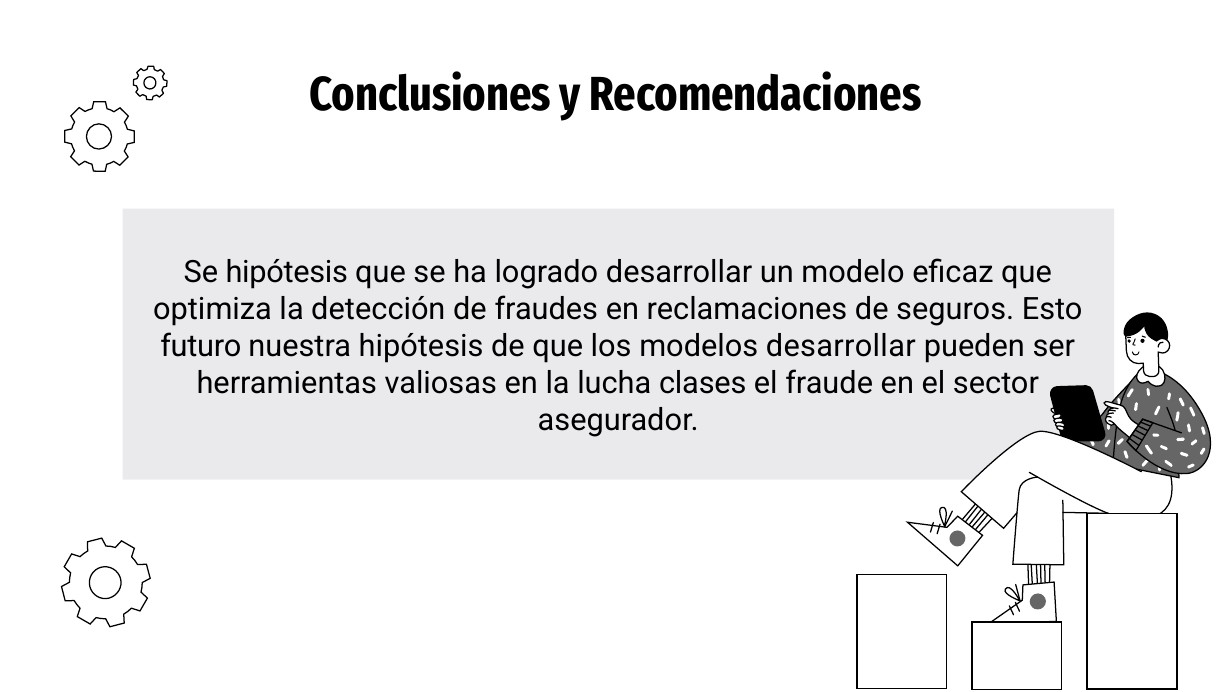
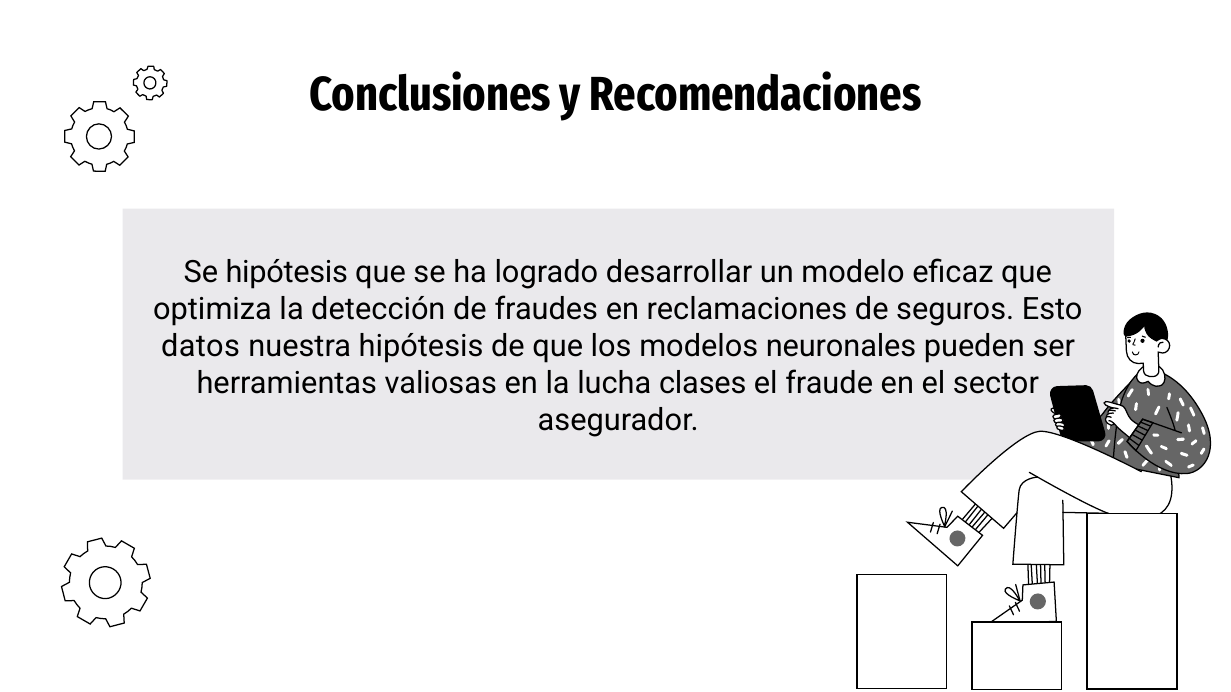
futuro: futuro -> datos
modelos desarrollar: desarrollar -> neuronales
